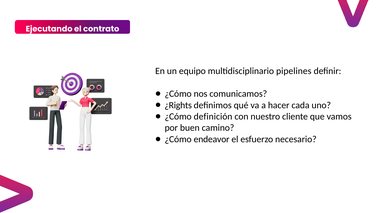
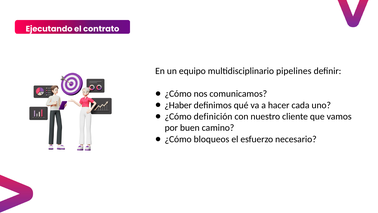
¿Rights: ¿Rights -> ¿Haber
endeavor: endeavor -> bloqueos
